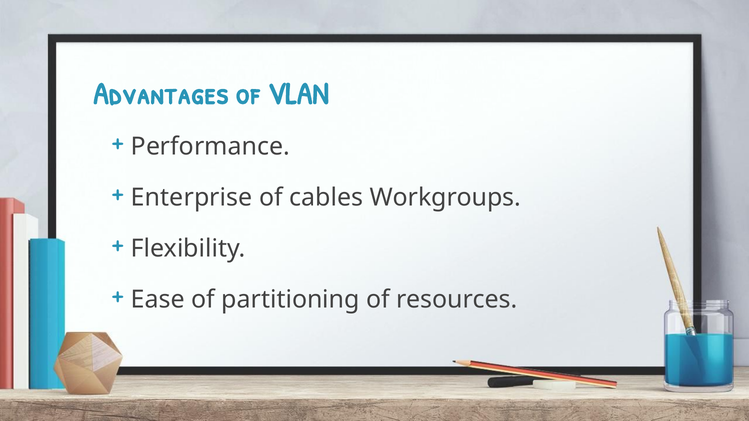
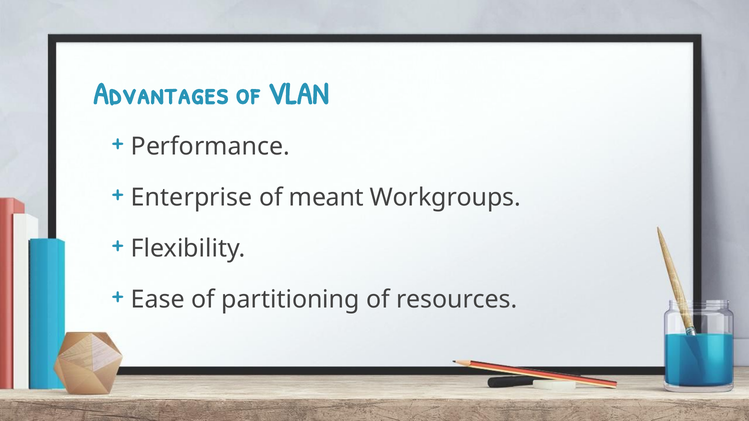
cables: cables -> meant
